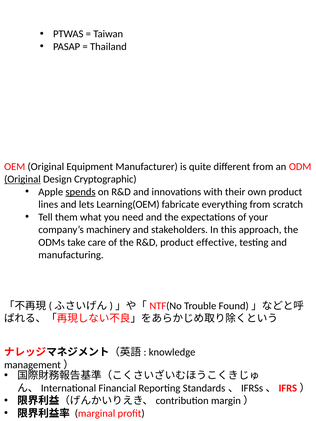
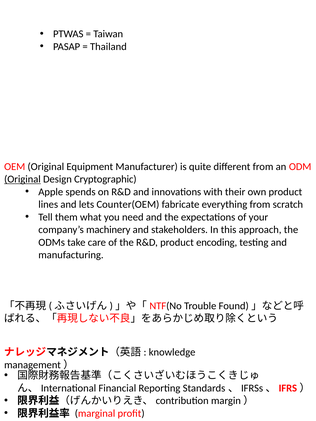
spends underline: present -> none
Learning(OEM: Learning(OEM -> Counter(OEM
effective: effective -> encoding
